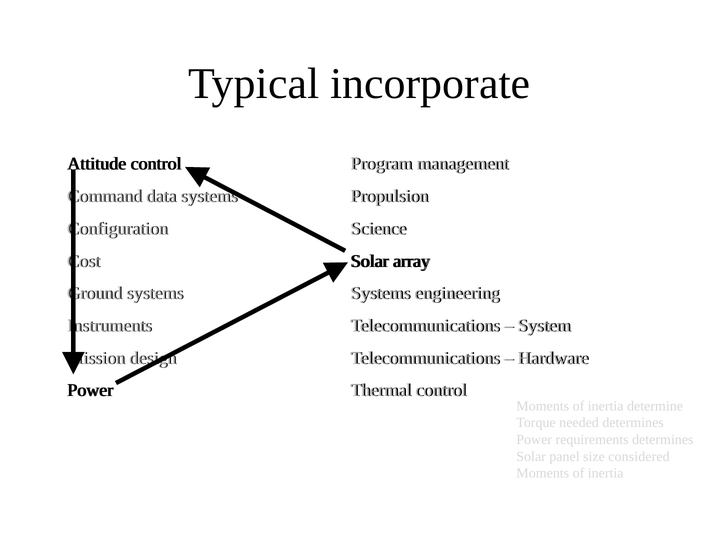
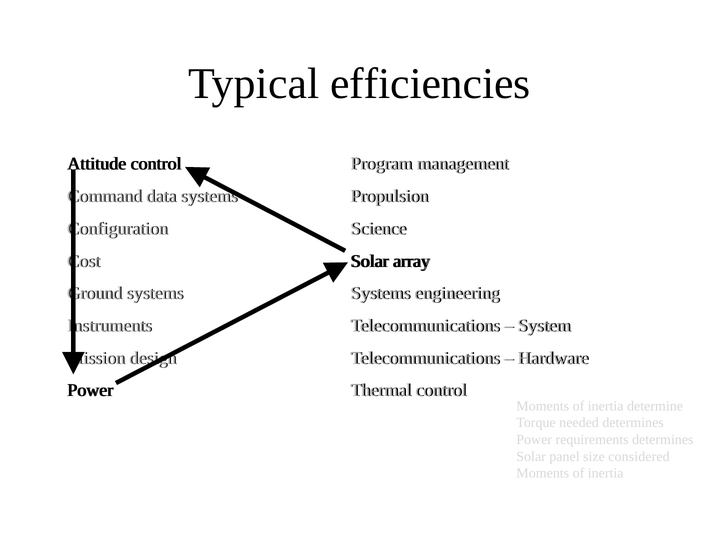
incorporate: incorporate -> efficiencies
